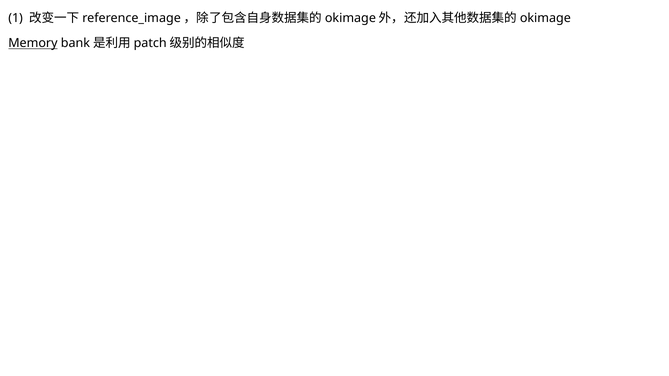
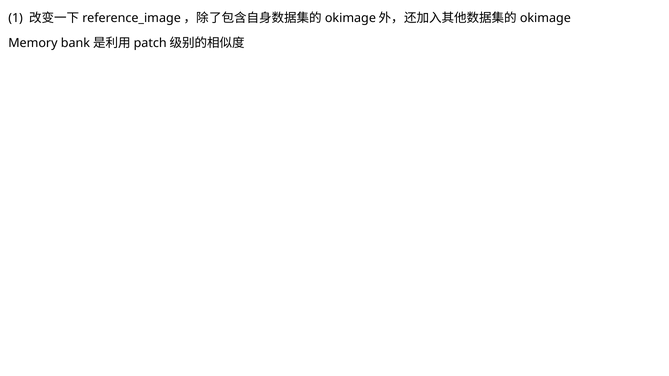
Memory underline: present -> none
